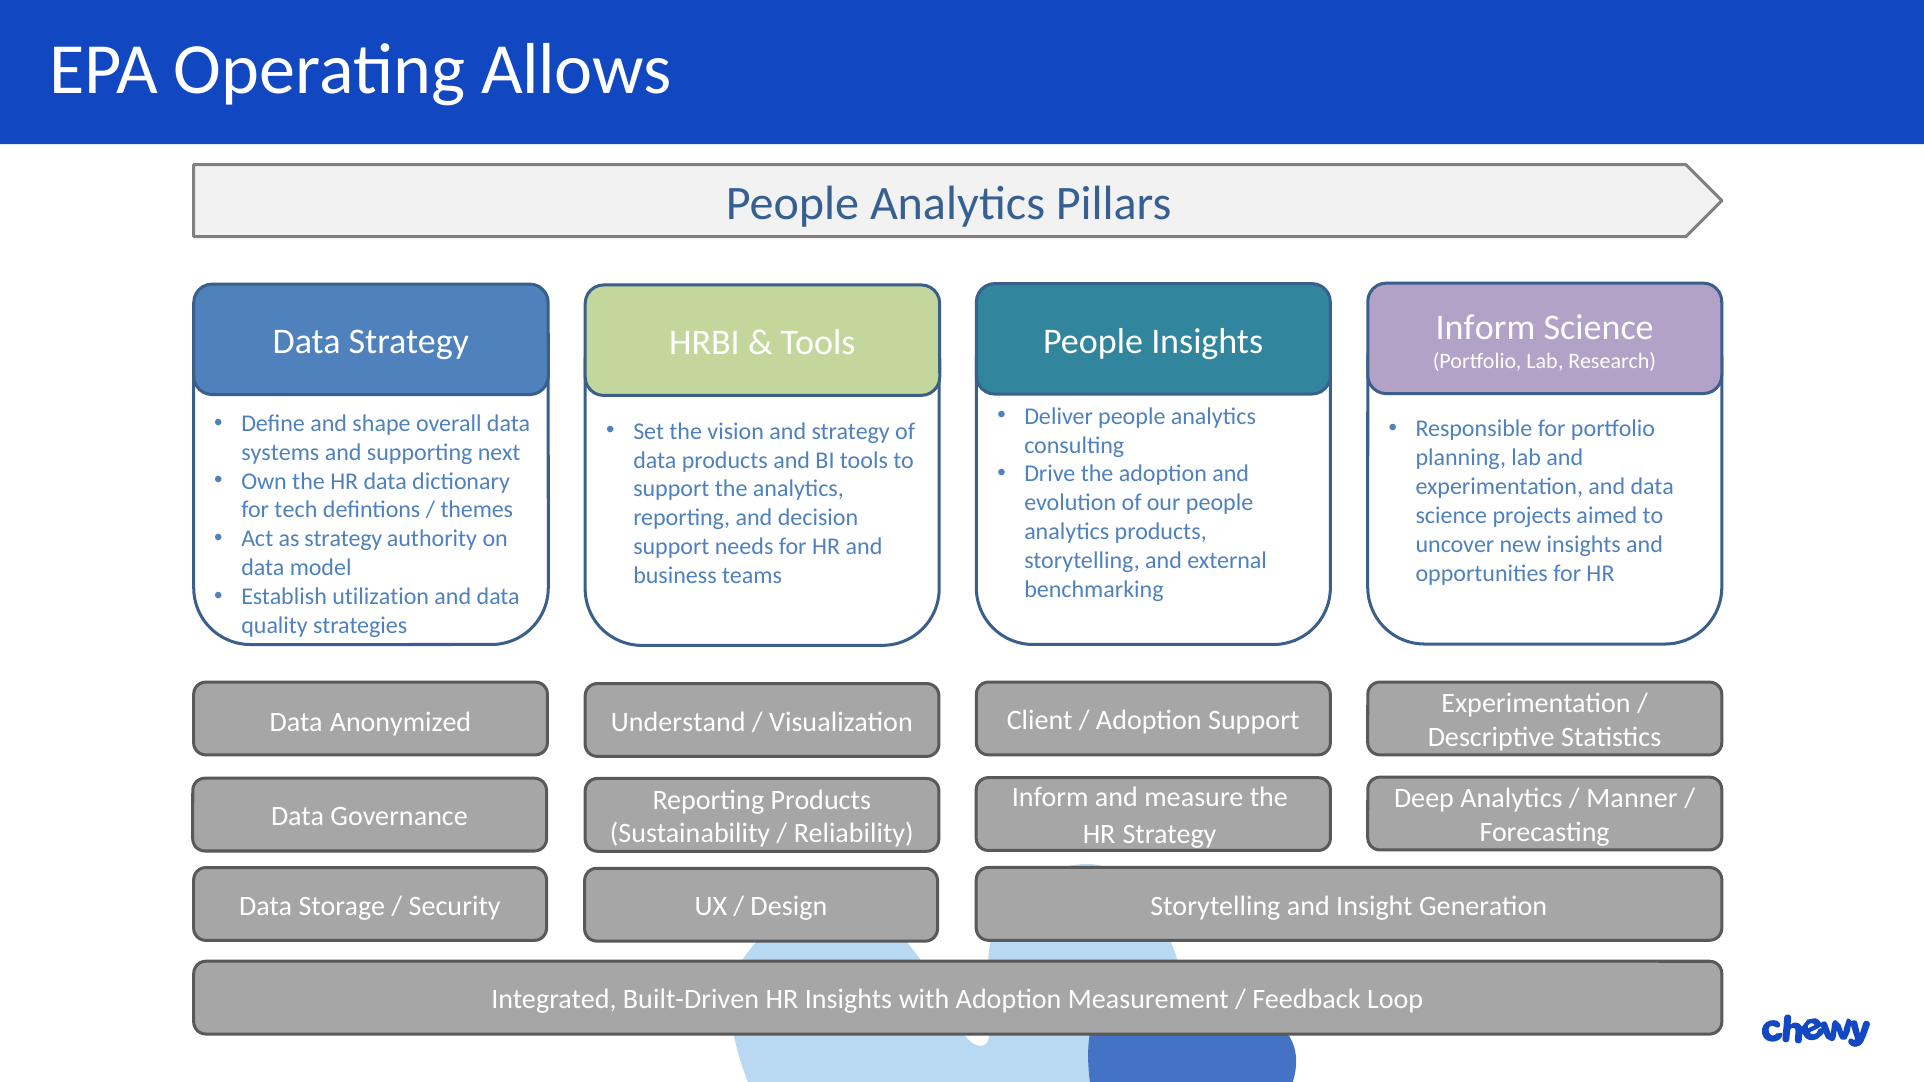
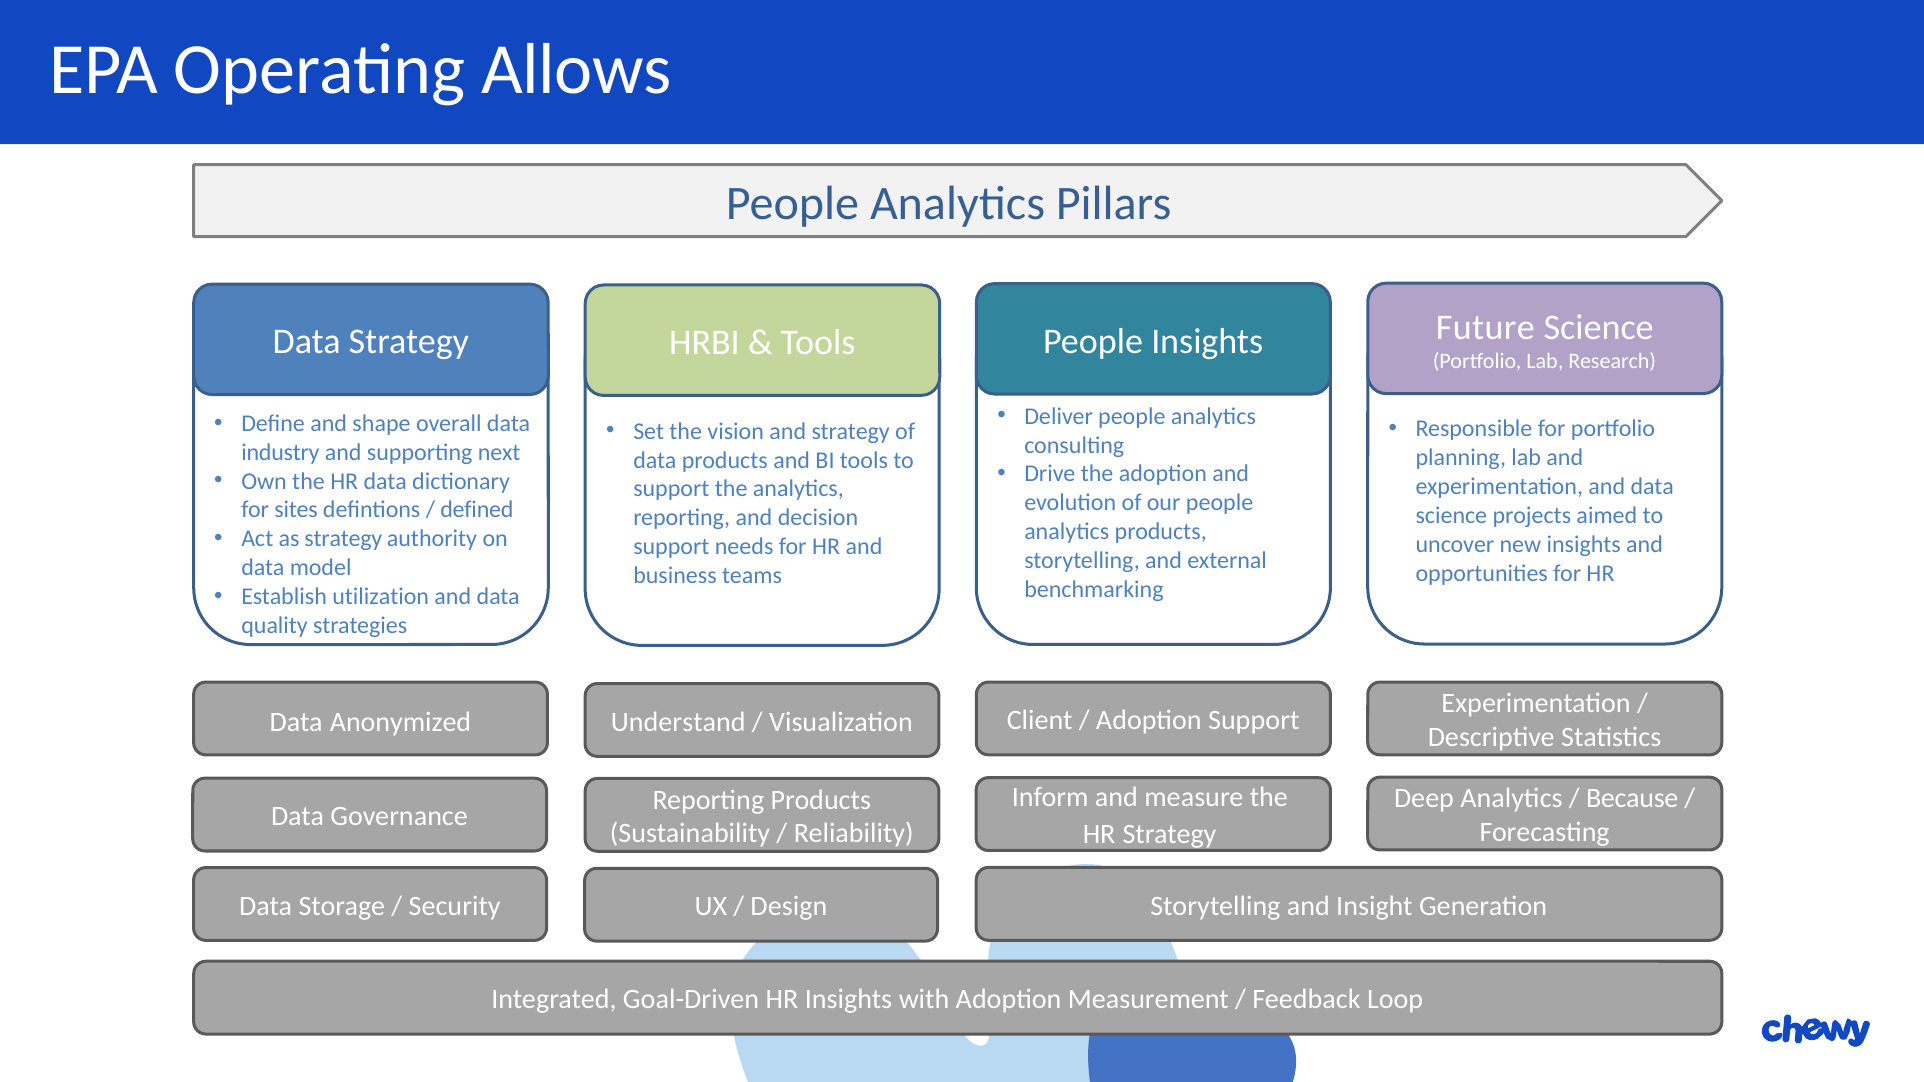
Inform at (1485, 328): Inform -> Future
systems: systems -> industry
tech: tech -> sites
themes: themes -> defined
Manner: Manner -> Because
Built-Driven: Built-Driven -> Goal-Driven
